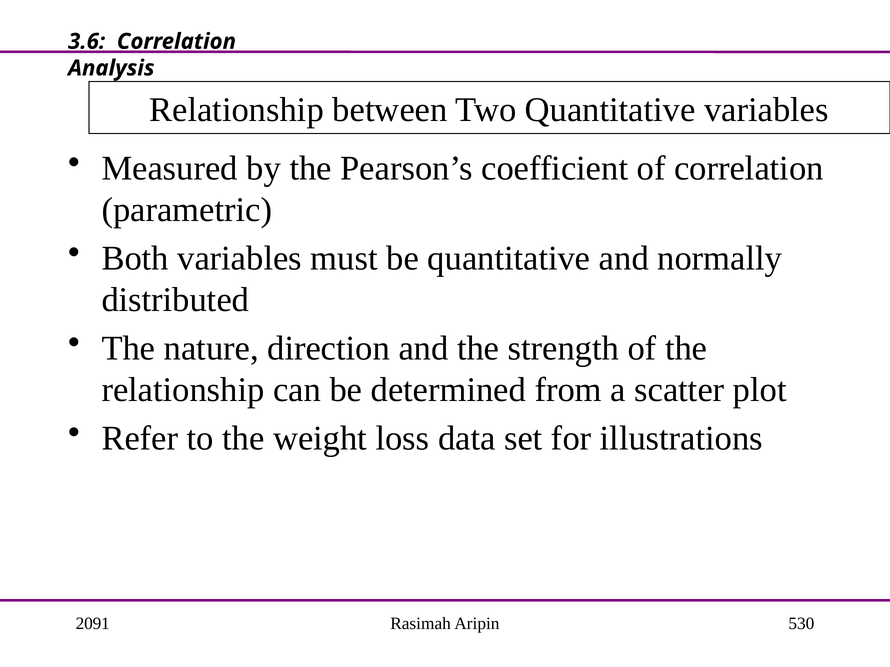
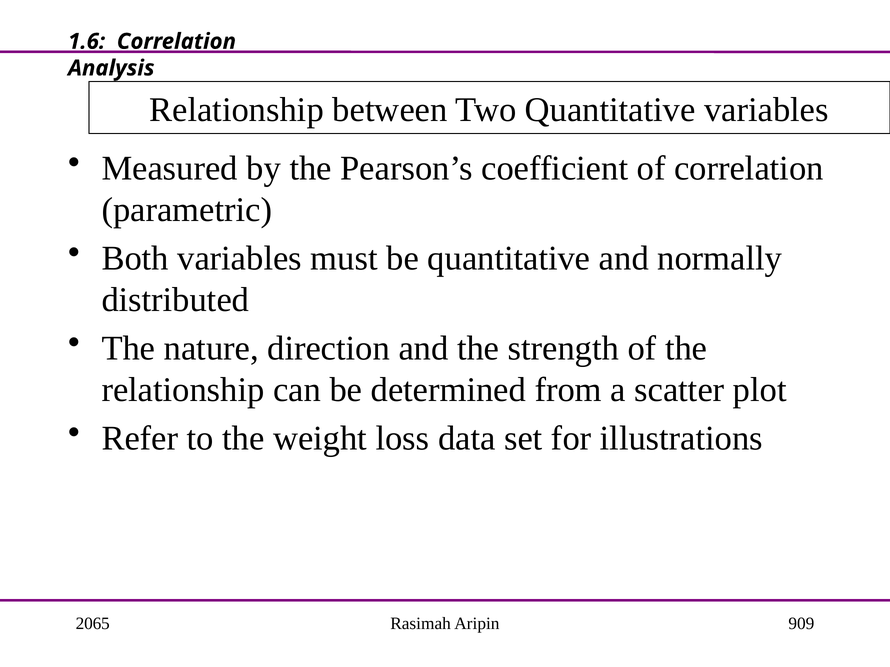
3.6: 3.6 -> 1.6
2091: 2091 -> 2065
530: 530 -> 909
